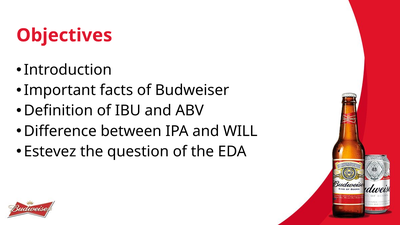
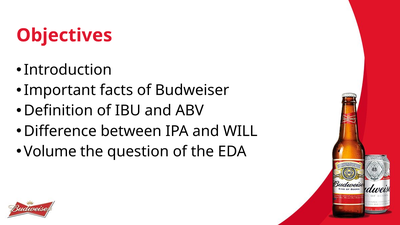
Estevez: Estevez -> Volume
